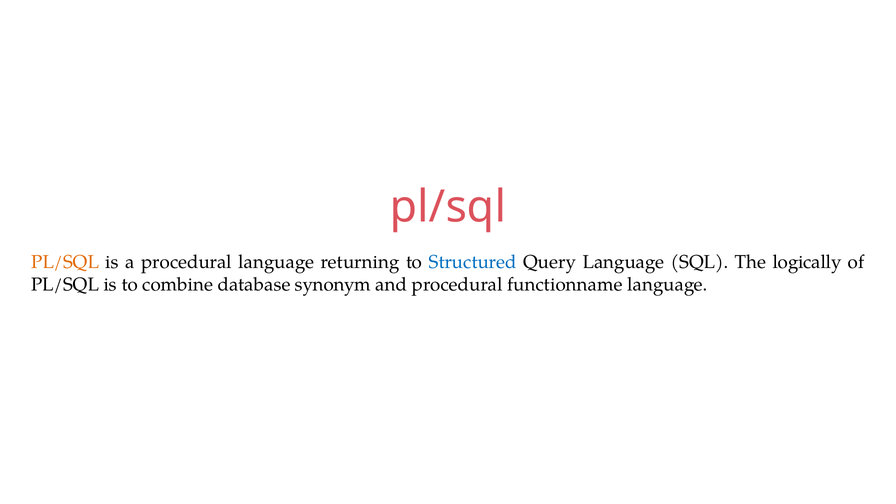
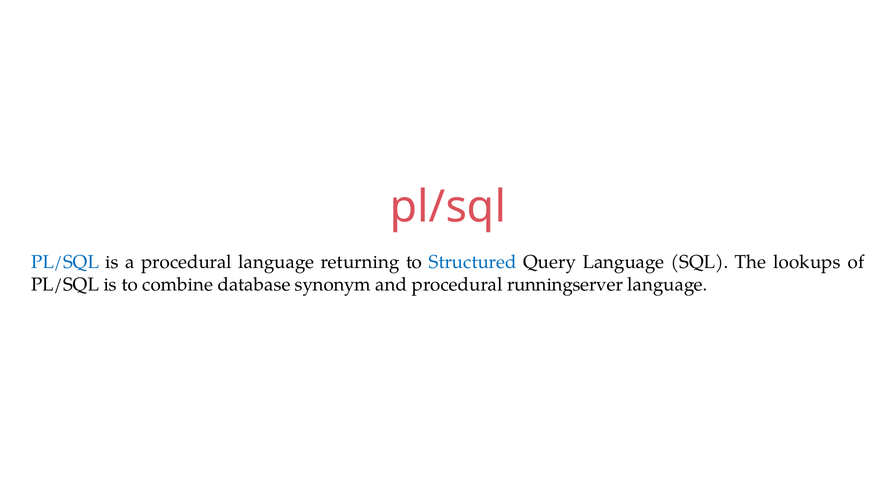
PL/SQL at (65, 262) colour: orange -> blue
logically: logically -> lookups
functionname: functionname -> runningserver
